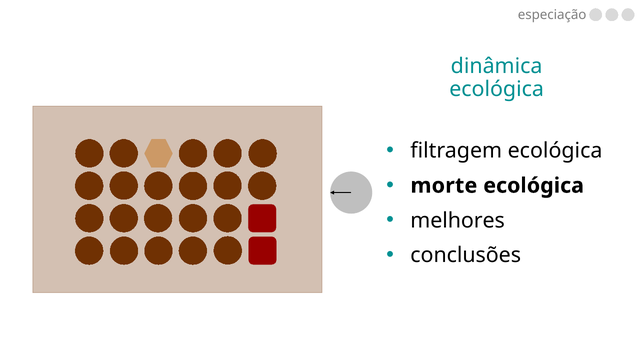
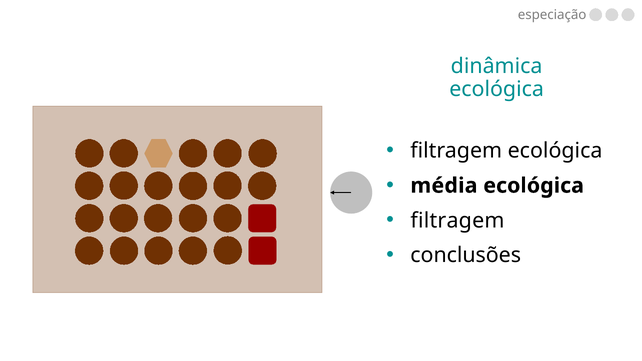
morte: morte -> média
melhores at (458, 221): melhores -> filtragem
